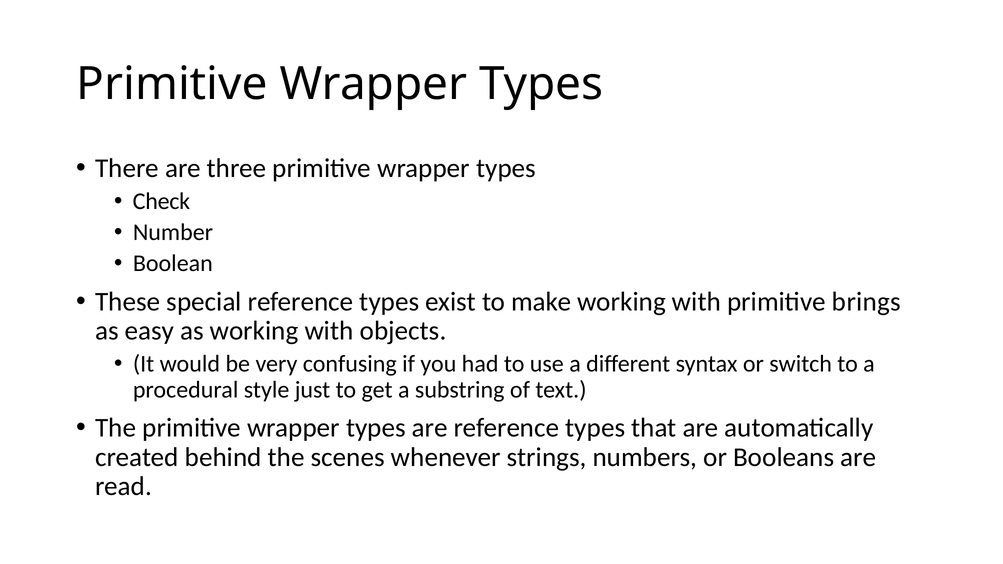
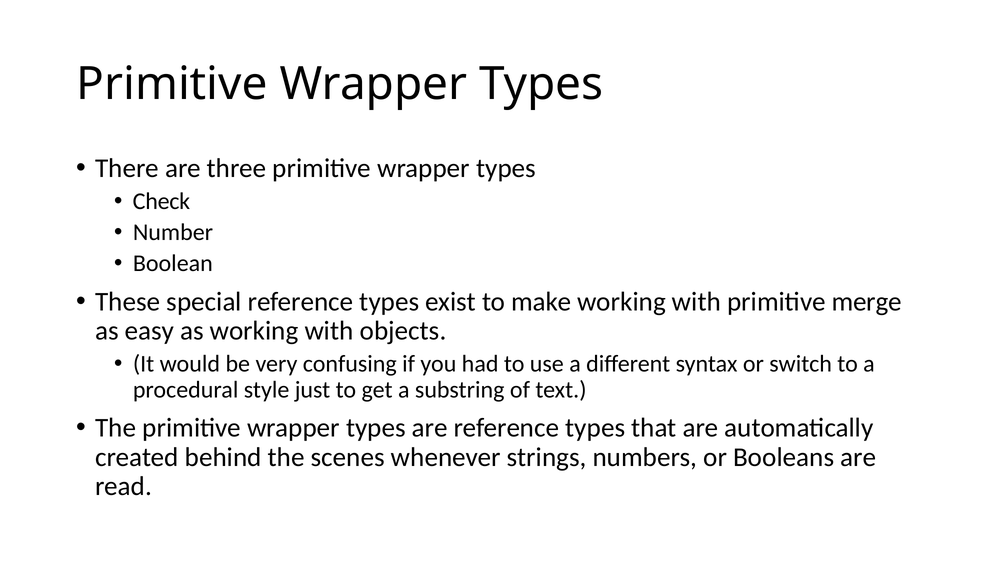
brings: brings -> merge
